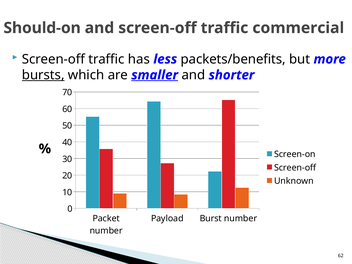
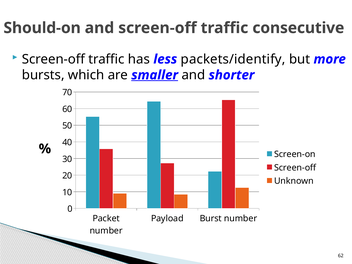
commercial: commercial -> consecutive
packets/benefits: packets/benefits -> packets/identify
bursts underline: present -> none
